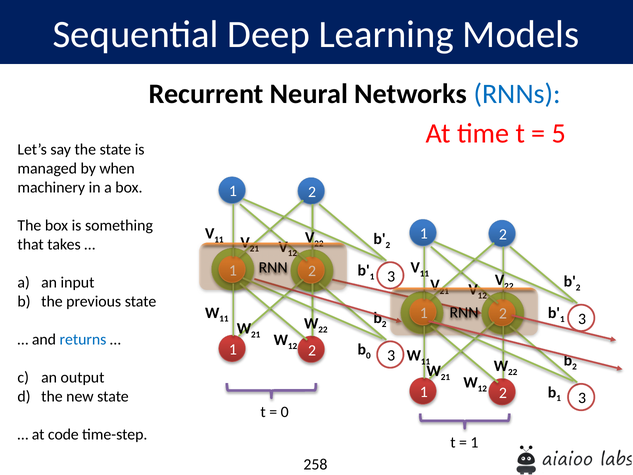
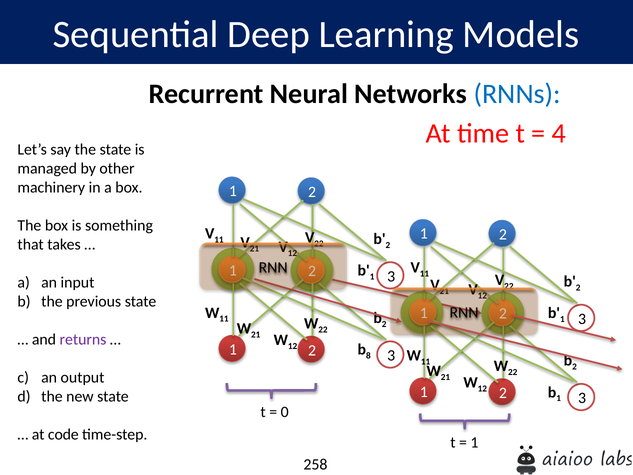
5: 5 -> 4
when: when -> other
returns colour: blue -> purple
0 at (368, 356): 0 -> 8
